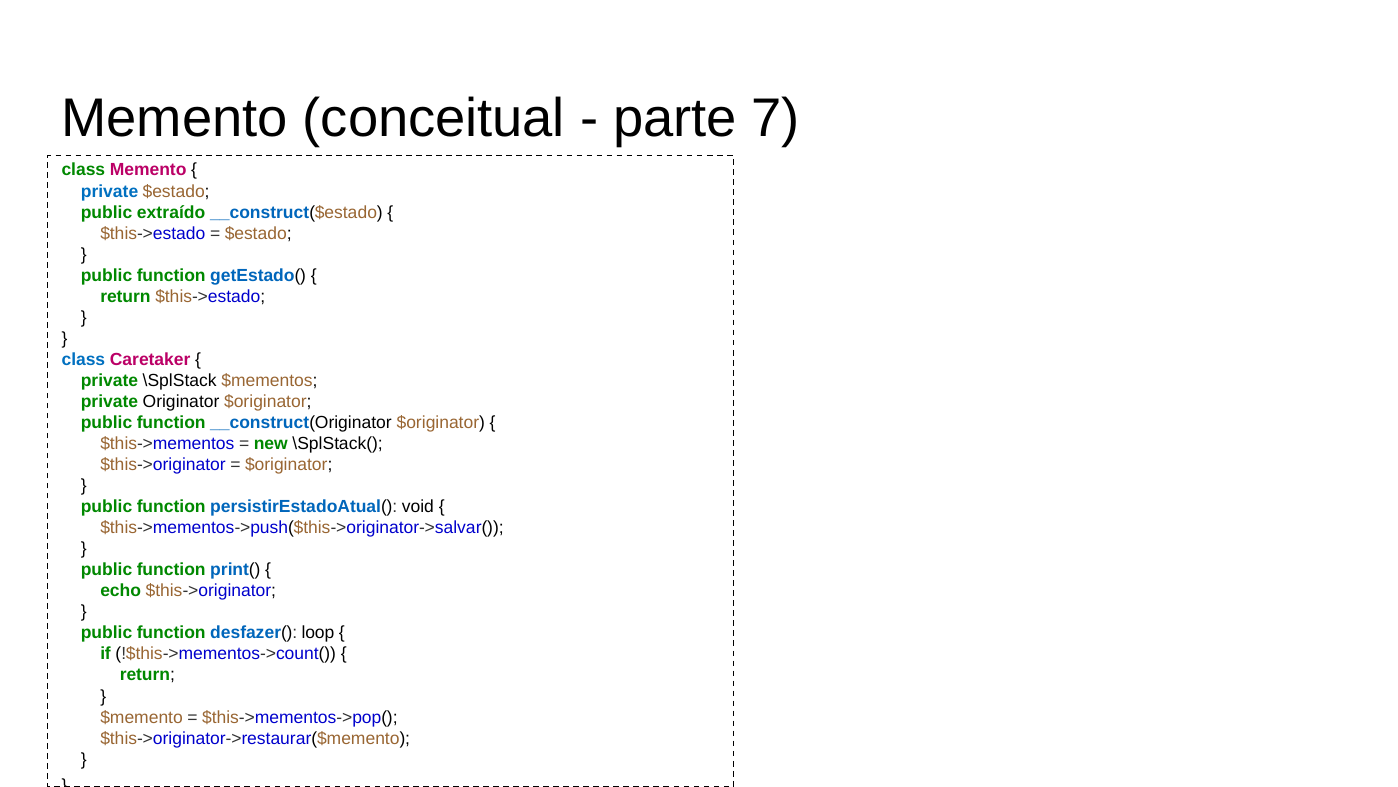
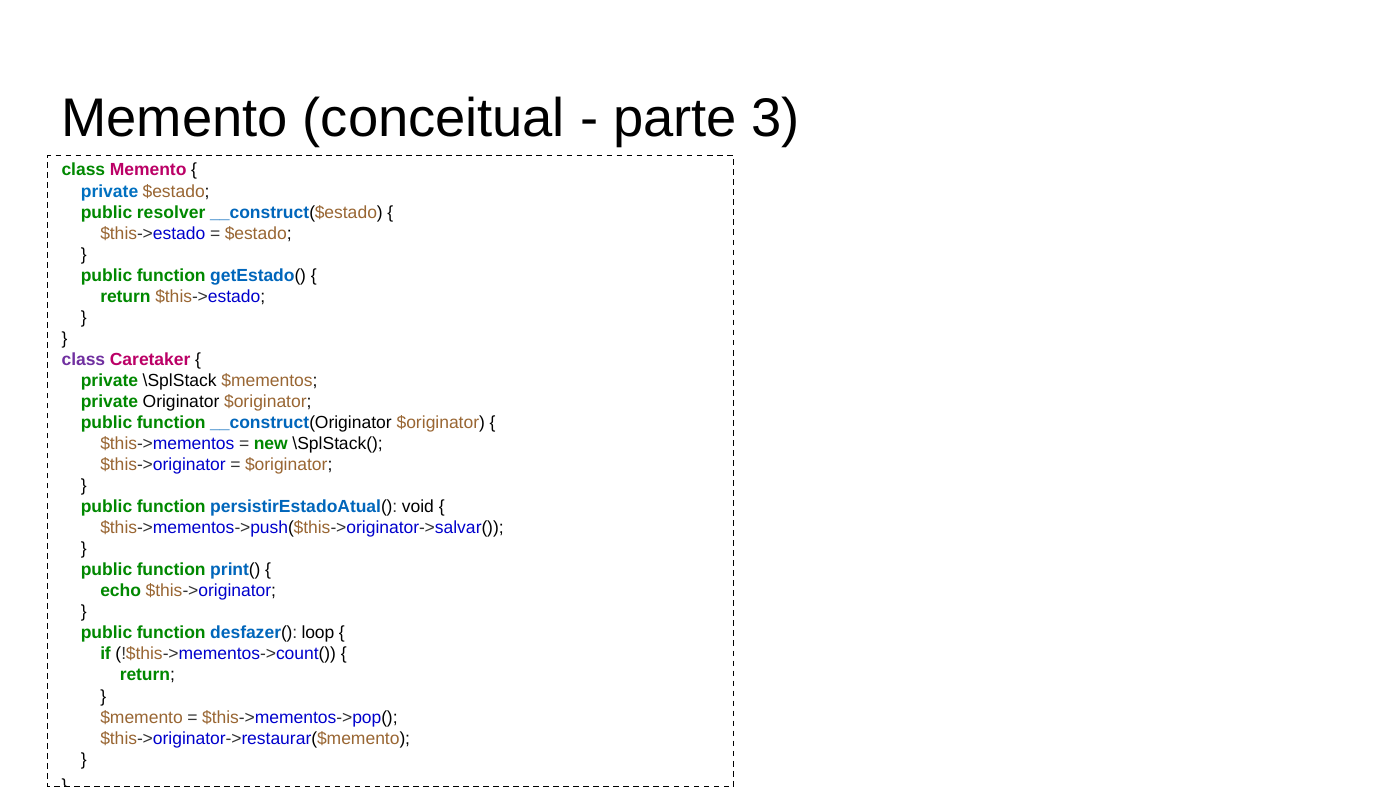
7: 7 -> 3
extraído: extraído -> resolver
class at (83, 359) colour: blue -> purple
